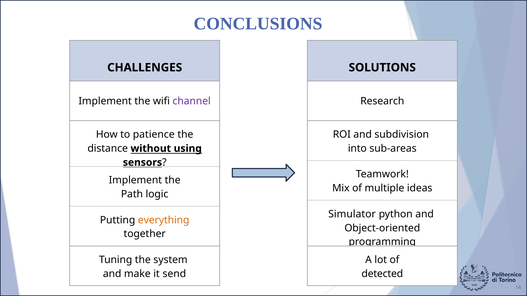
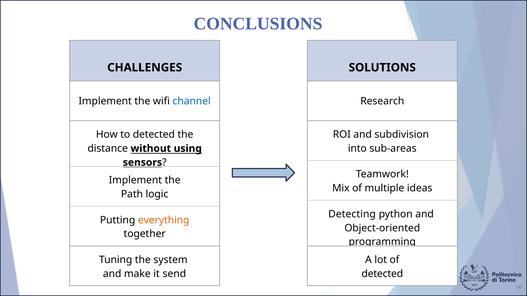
channel colour: purple -> blue
to patience: patience -> detected
Simulator: Simulator -> Detecting
